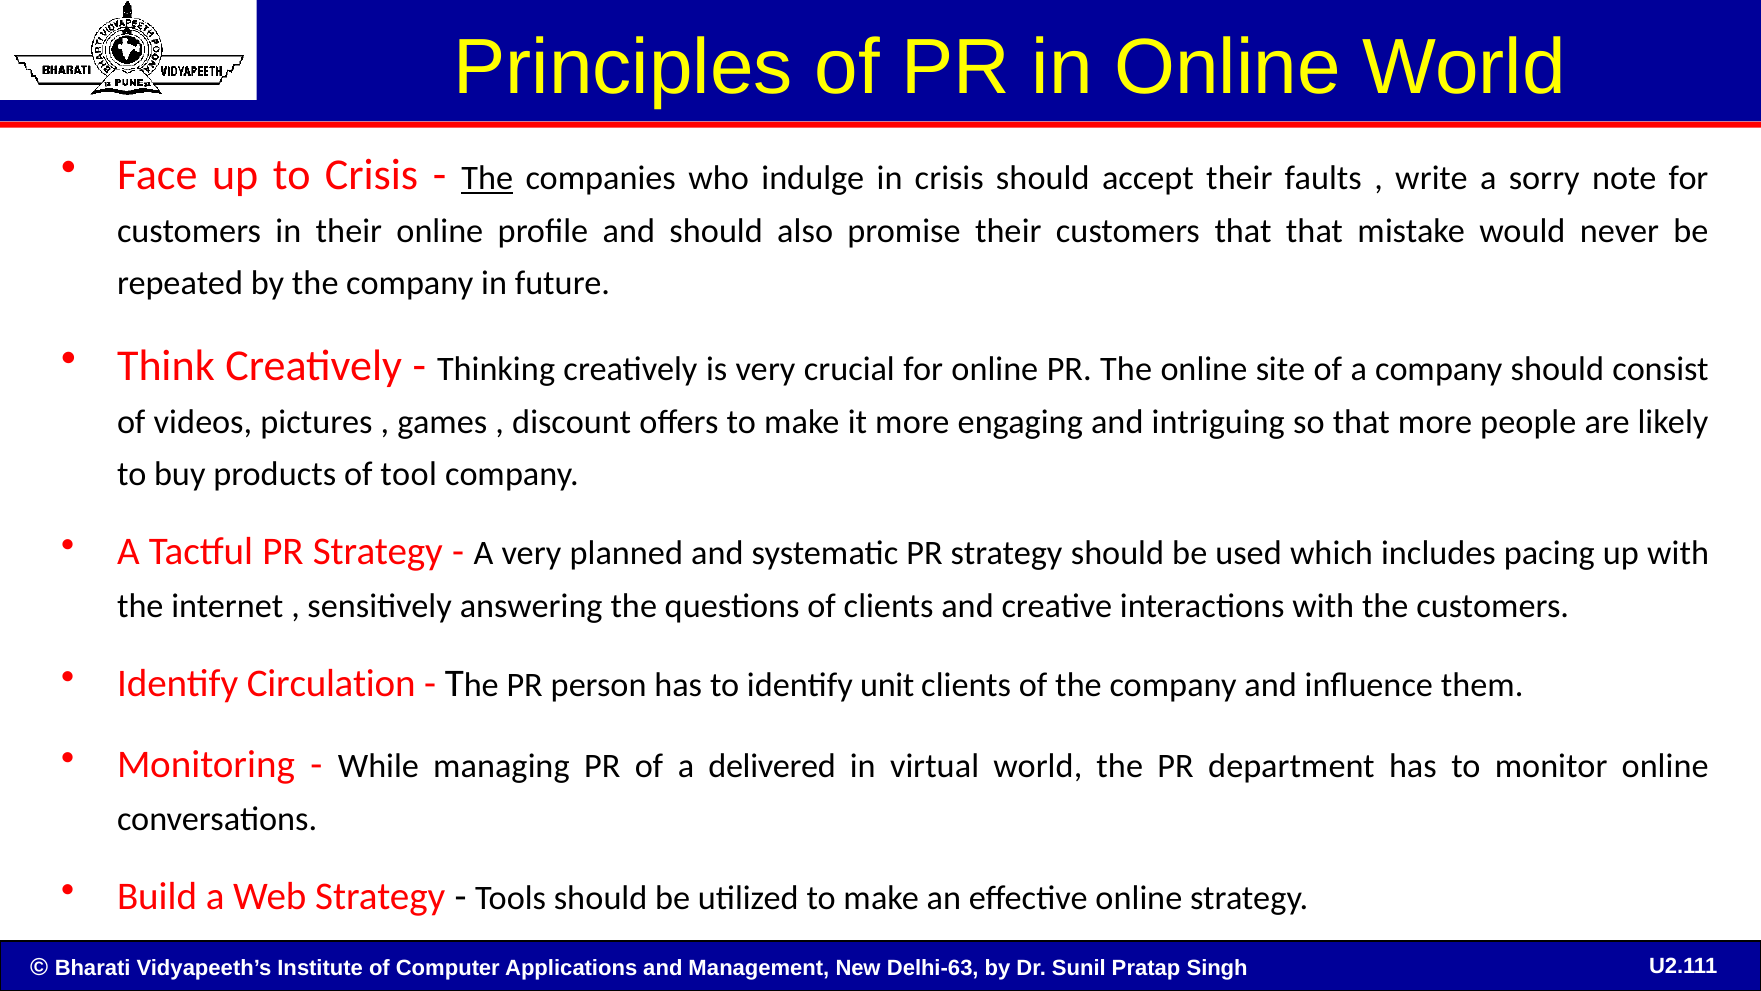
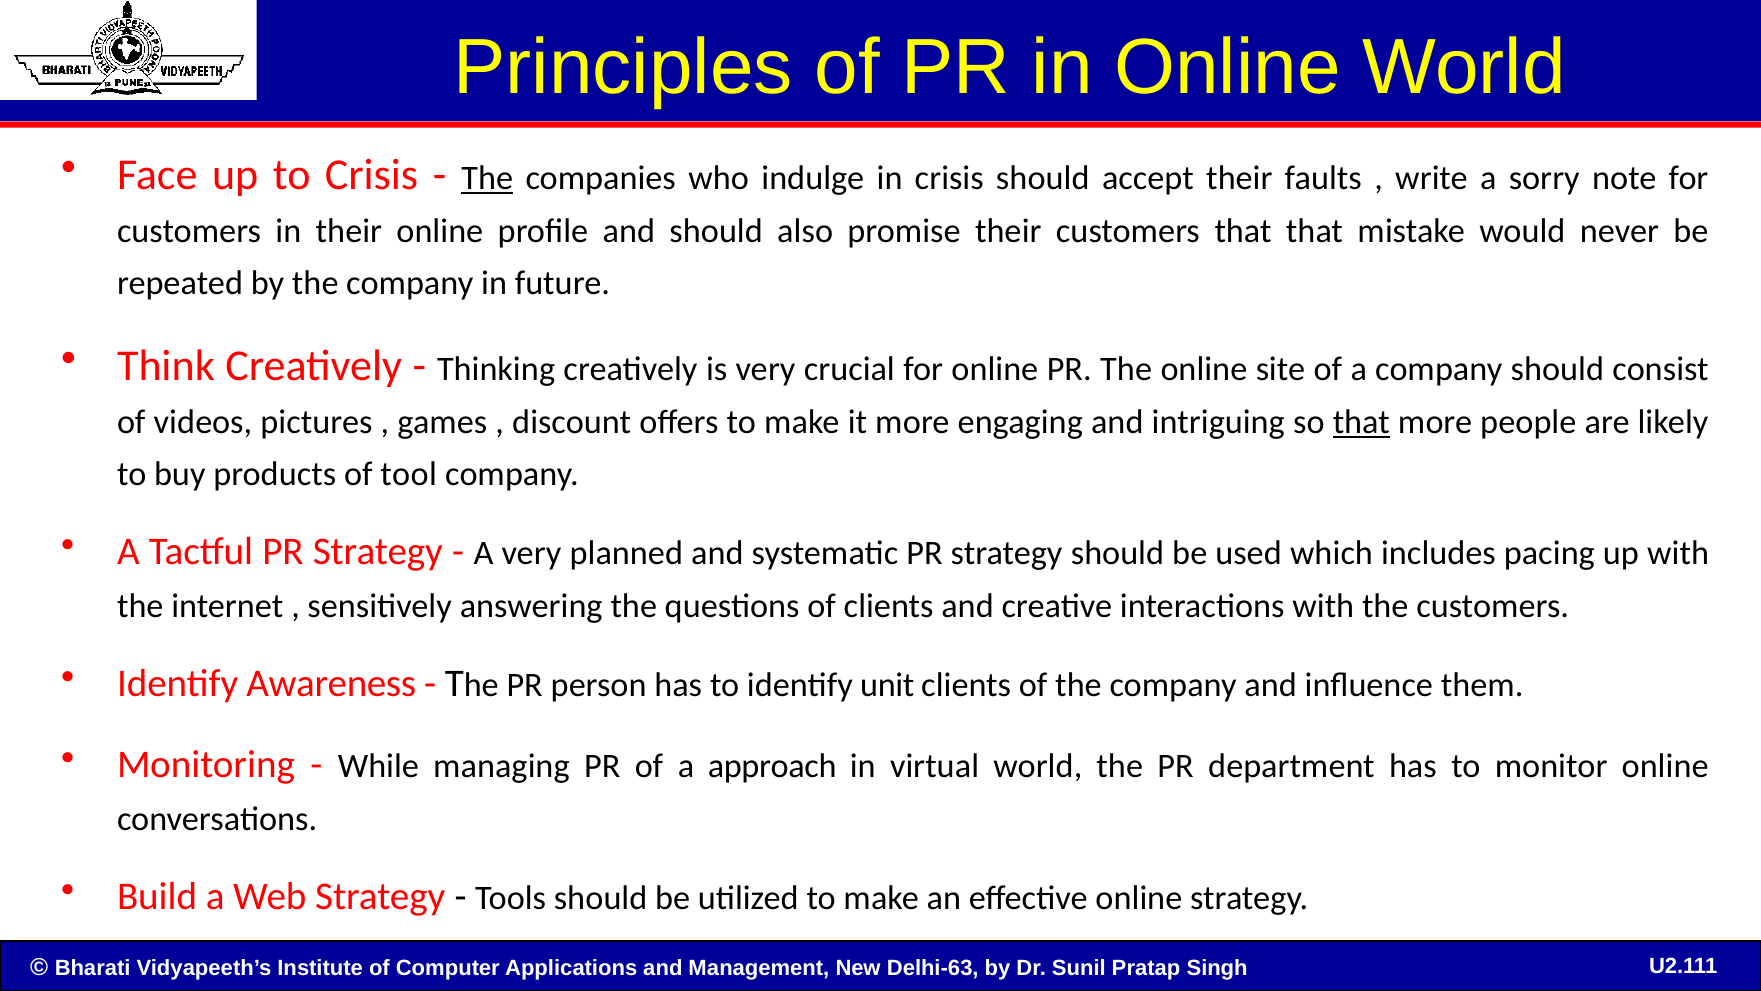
that at (1361, 422) underline: none -> present
Circulation: Circulation -> Awareness
delivered: delivered -> approach
